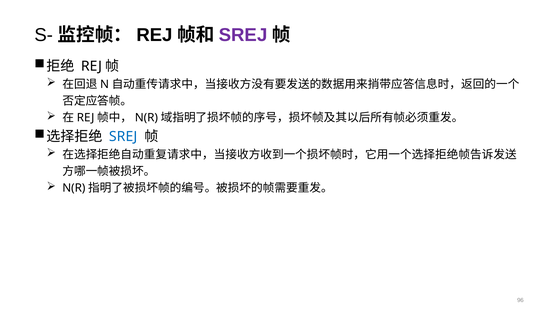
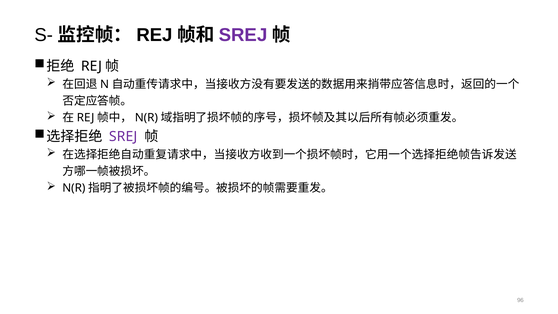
SREJ at (123, 137) colour: blue -> purple
